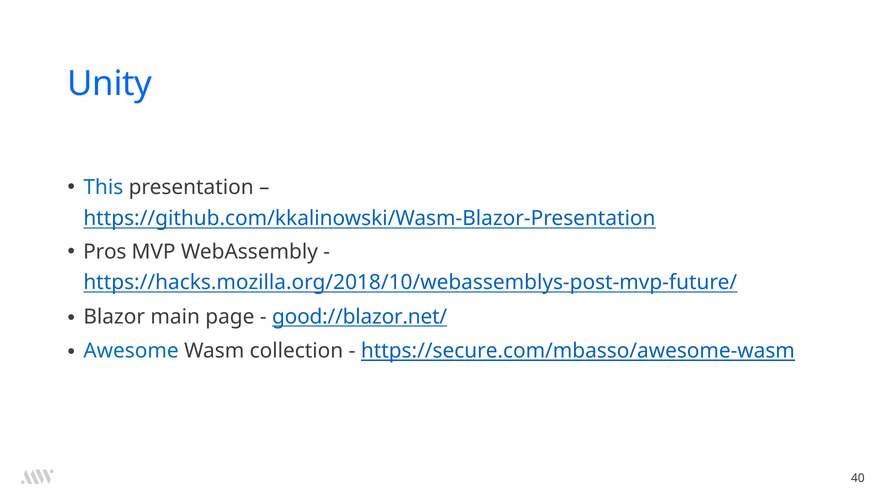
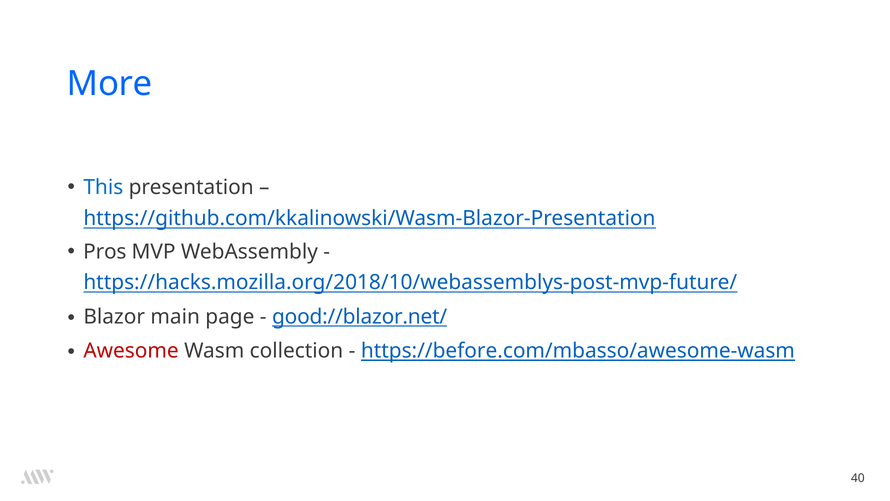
Unity: Unity -> More
Awesome colour: blue -> red
https://secure.com/mbasso/awesome-wasm: https://secure.com/mbasso/awesome-wasm -> https://before.com/mbasso/awesome-wasm
